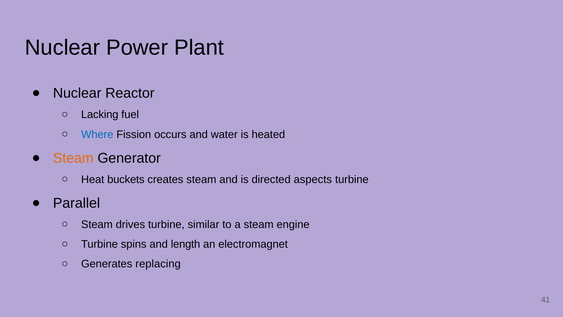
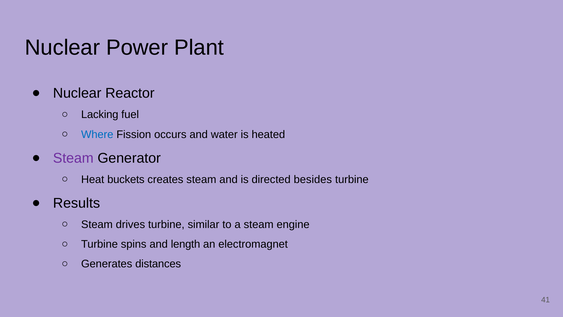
Steam at (73, 158) colour: orange -> purple
aspects: aspects -> besides
Parallel: Parallel -> Results
replacing: replacing -> distances
